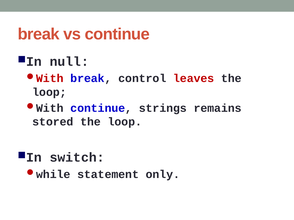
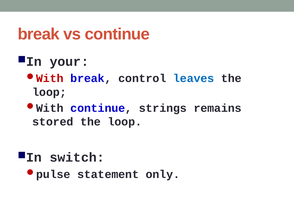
null: null -> your
leaves colour: red -> blue
while: while -> pulse
